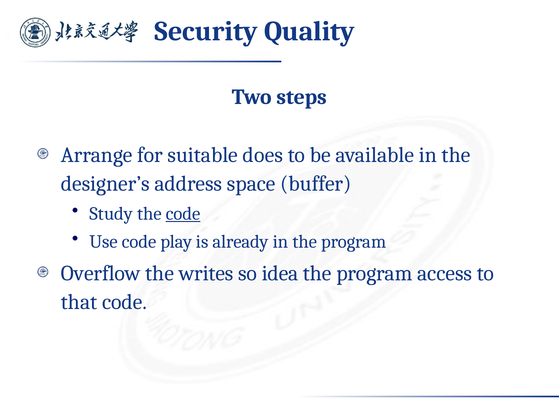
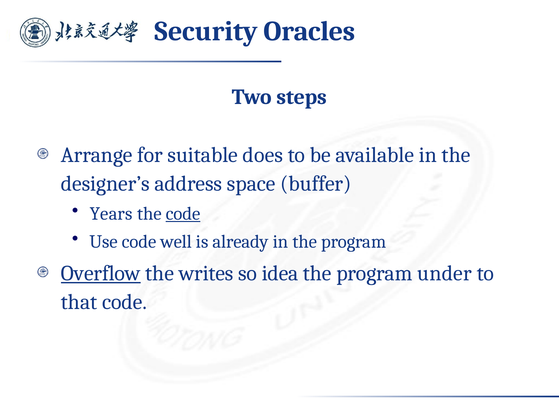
Quality: Quality -> Oracles
Study: Study -> Years
play: play -> well
Overflow underline: none -> present
access: access -> under
